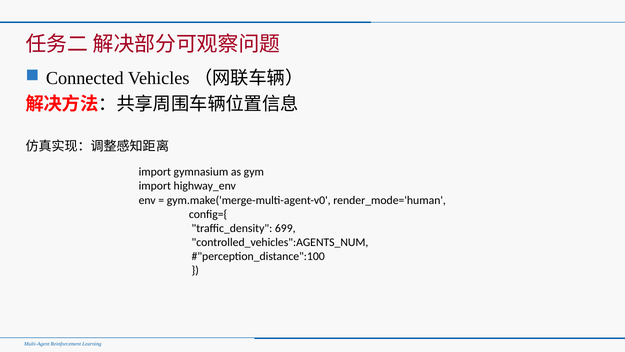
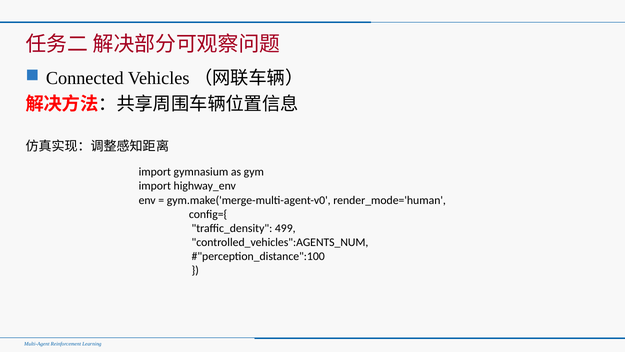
699: 699 -> 499
